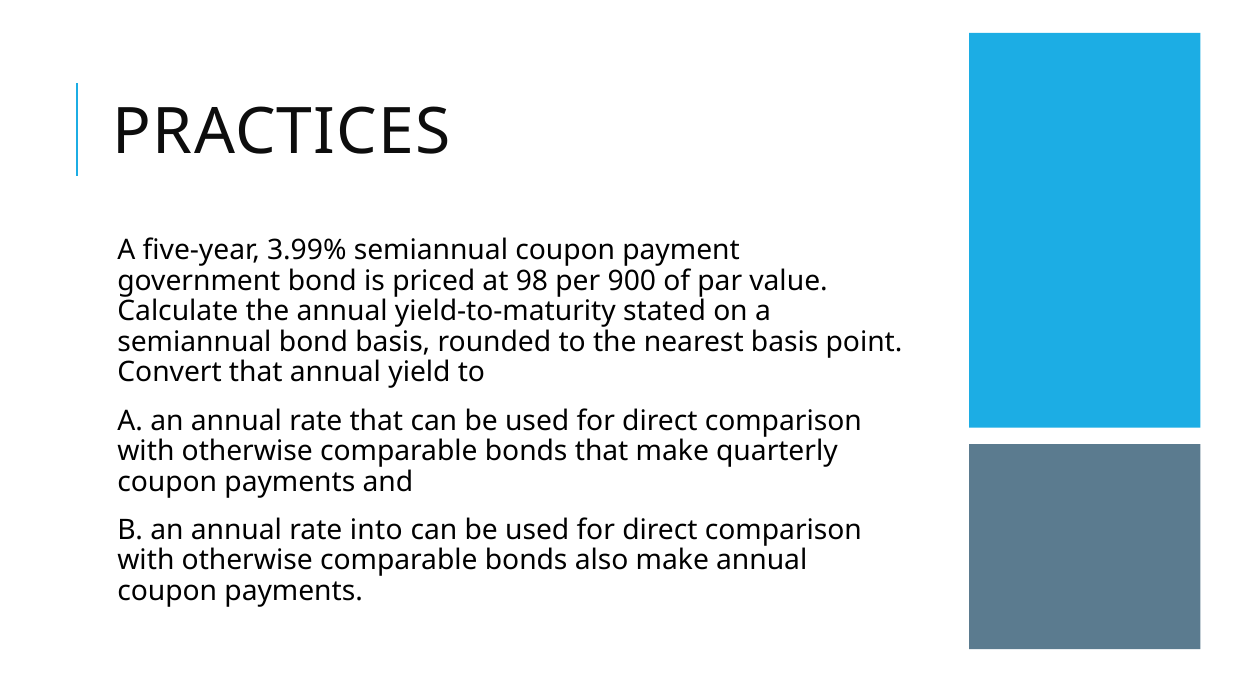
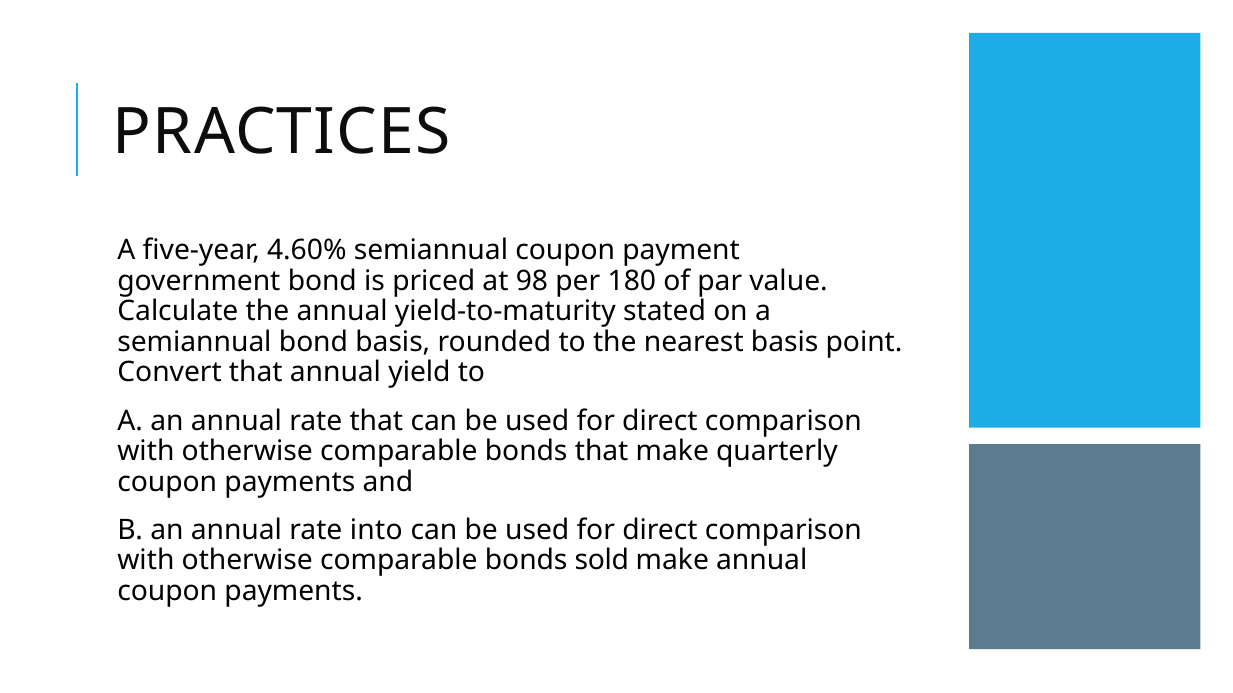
3.99%: 3.99% -> 4.60%
900: 900 -> 180
also: also -> sold
